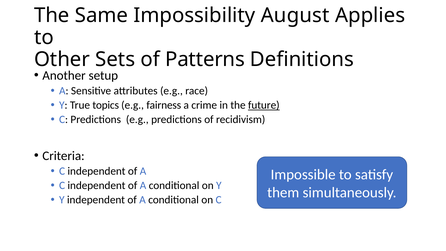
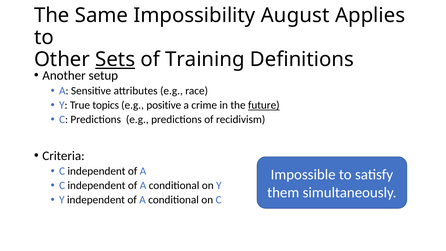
Sets underline: none -> present
Patterns: Patterns -> Training
fairness: fairness -> positive
